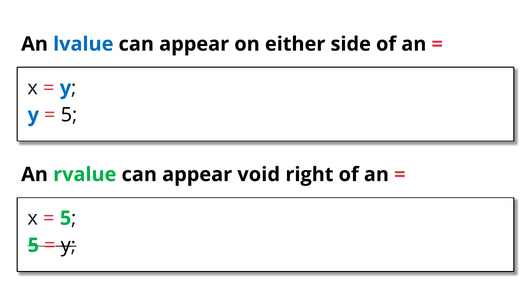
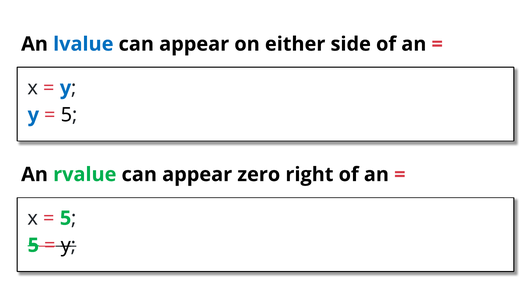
void: void -> zero
